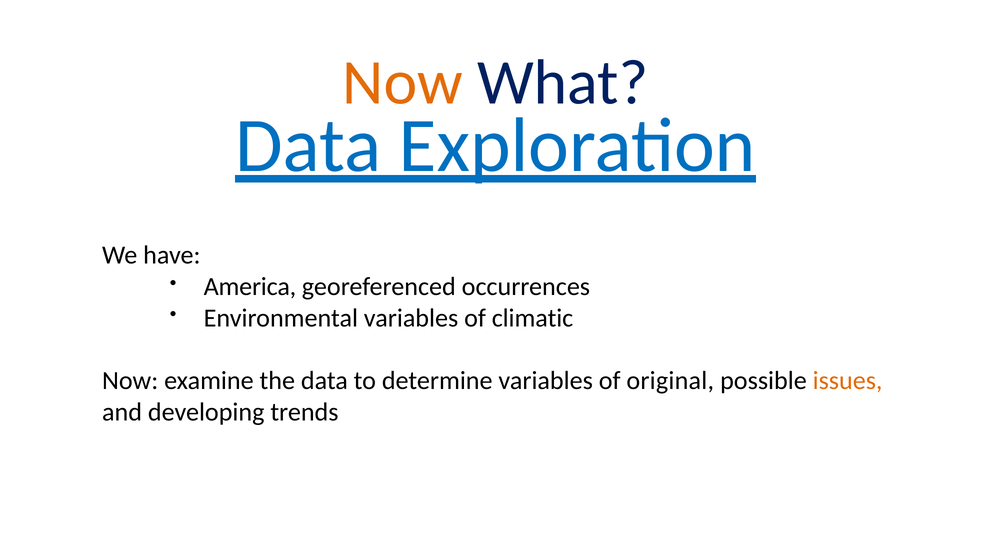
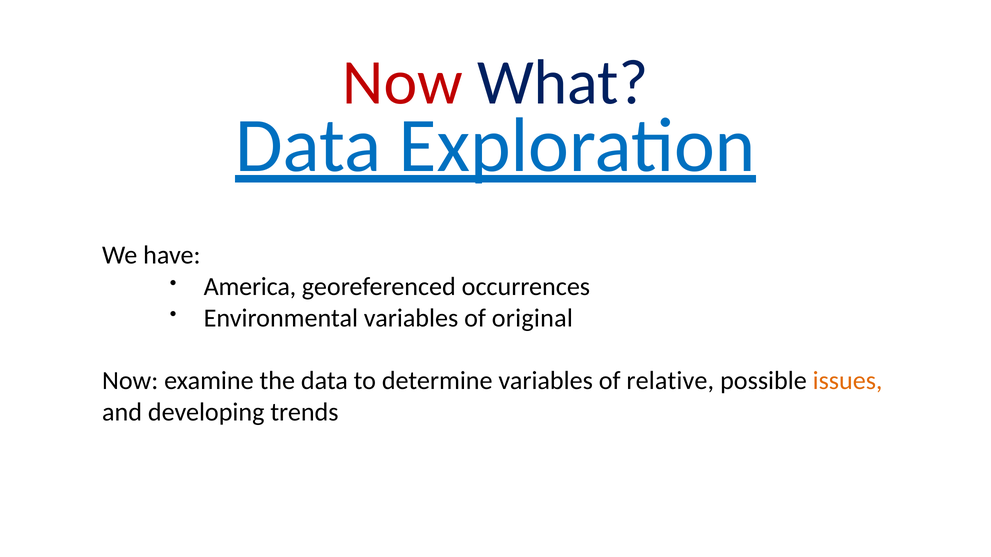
Now at (403, 83) colour: orange -> red
climatic: climatic -> original
original: original -> relative
